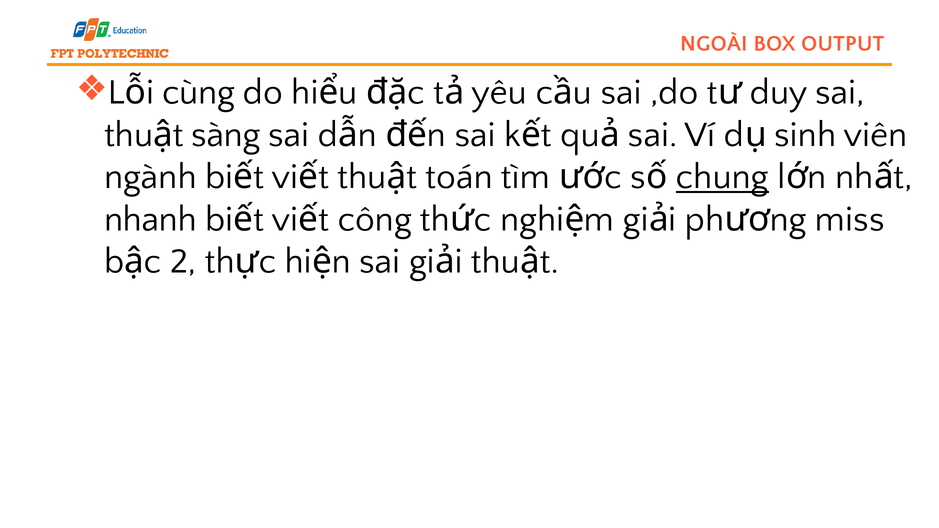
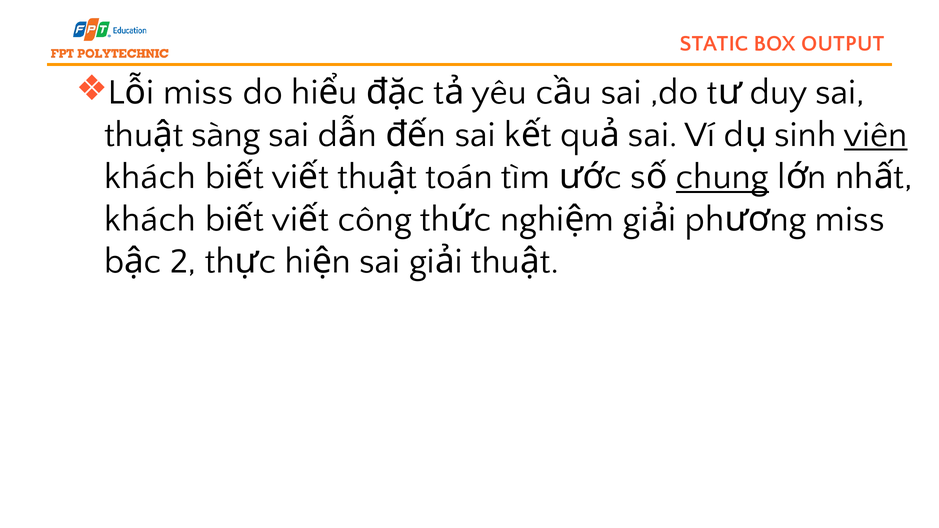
NGOÀI: NGOÀI -> STATIC
cùng at (199, 92): cùng -> miss
viên underline: none -> present
ngành at (150, 177): ngành -> khách
nhanh at (151, 219): nhanh -> khách
